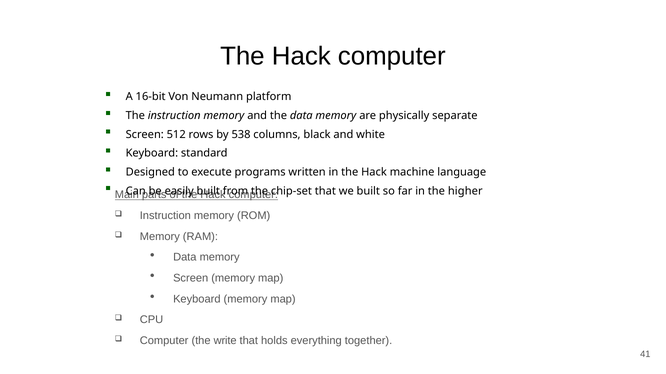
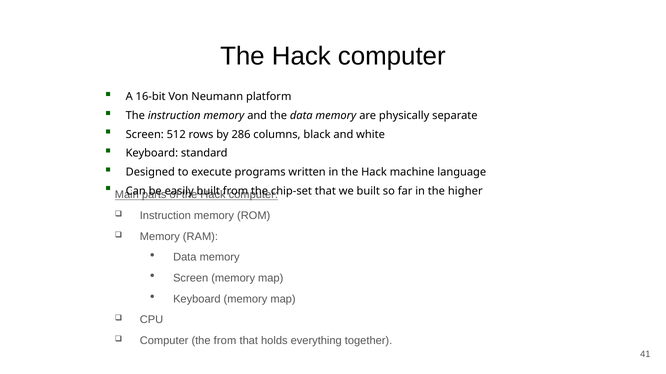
538: 538 -> 286
the write: write -> from
